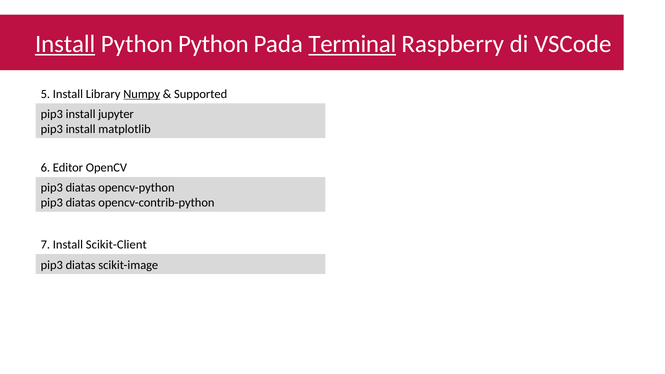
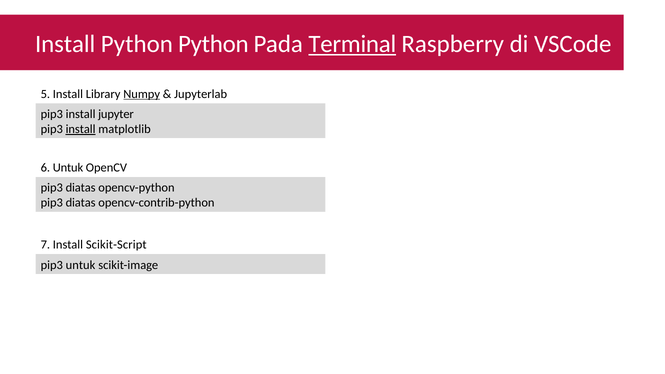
Install at (65, 44) underline: present -> none
Supported: Supported -> Jupyterlab
install at (81, 129) underline: none -> present
6 Editor: Editor -> Untuk
Scikit-Client: Scikit-Client -> Scikit-Script
diatas at (81, 265): diatas -> untuk
